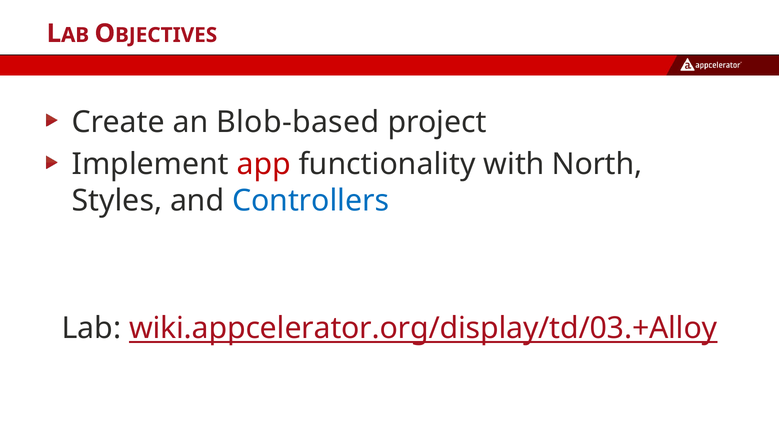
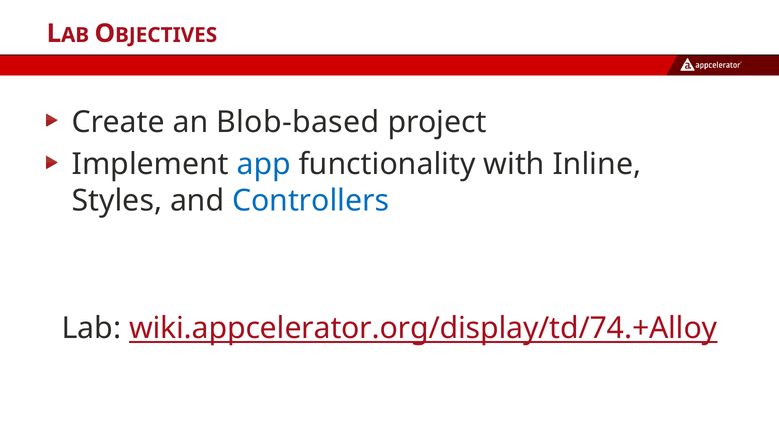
app colour: red -> blue
North: North -> Inline
wiki.appcelerator.org/display/td/03.+Alloy: wiki.appcelerator.org/display/td/03.+Alloy -> wiki.appcelerator.org/display/td/74.+Alloy
